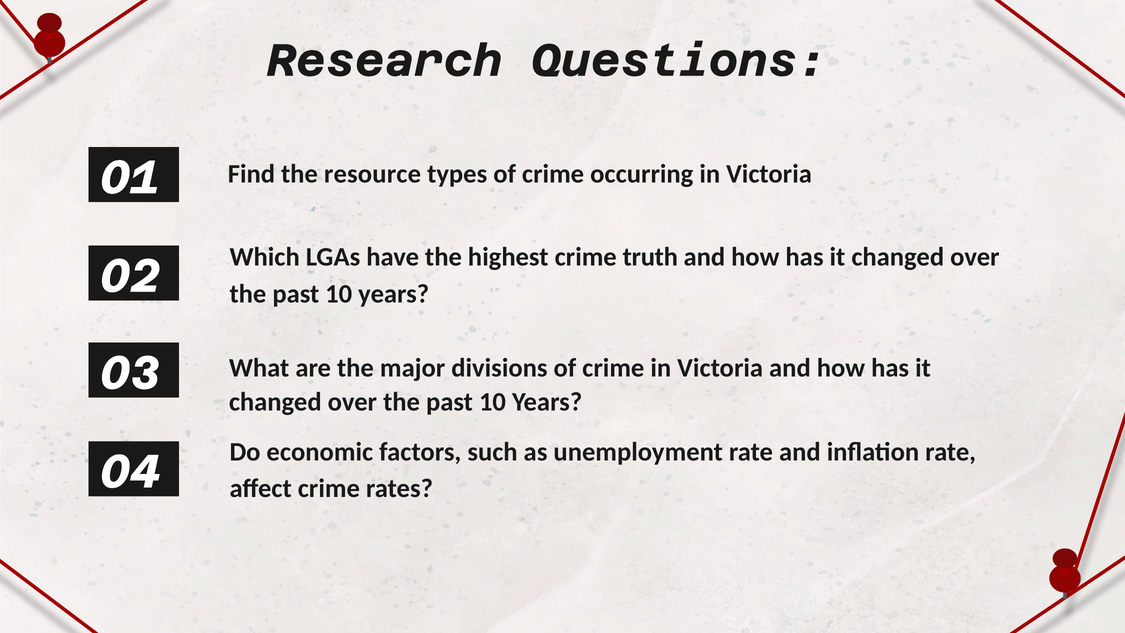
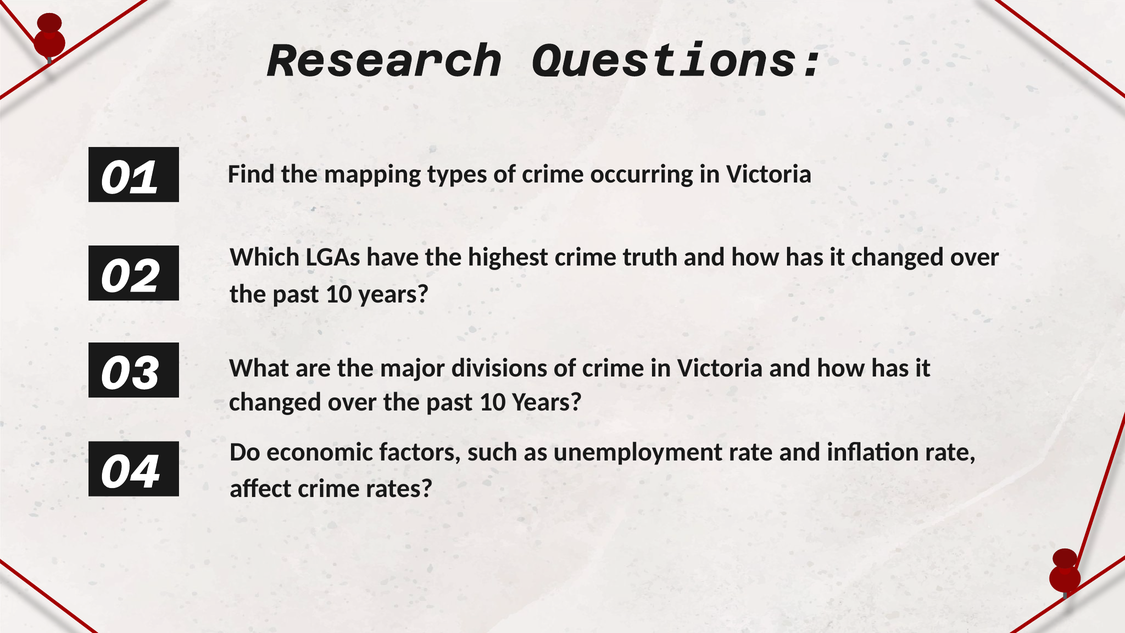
resource: resource -> mapping
